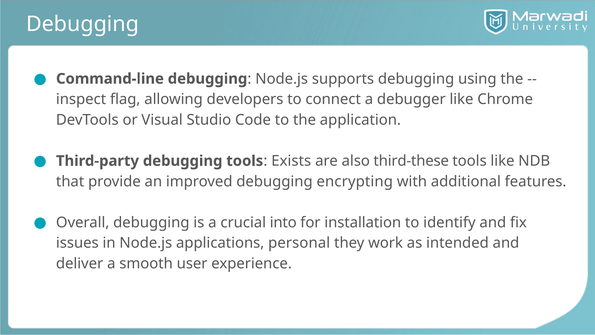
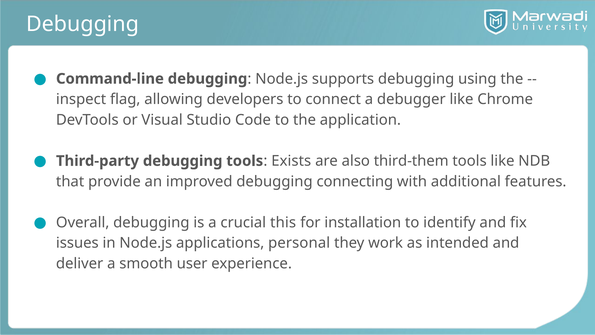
third-these: third-these -> third-them
encrypting: encrypting -> connecting
into: into -> this
